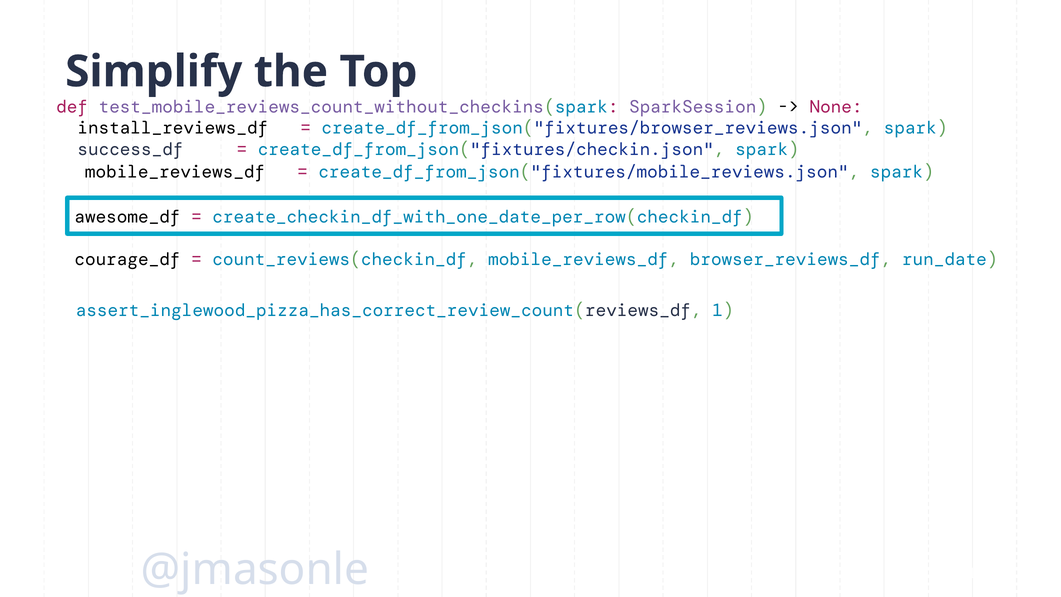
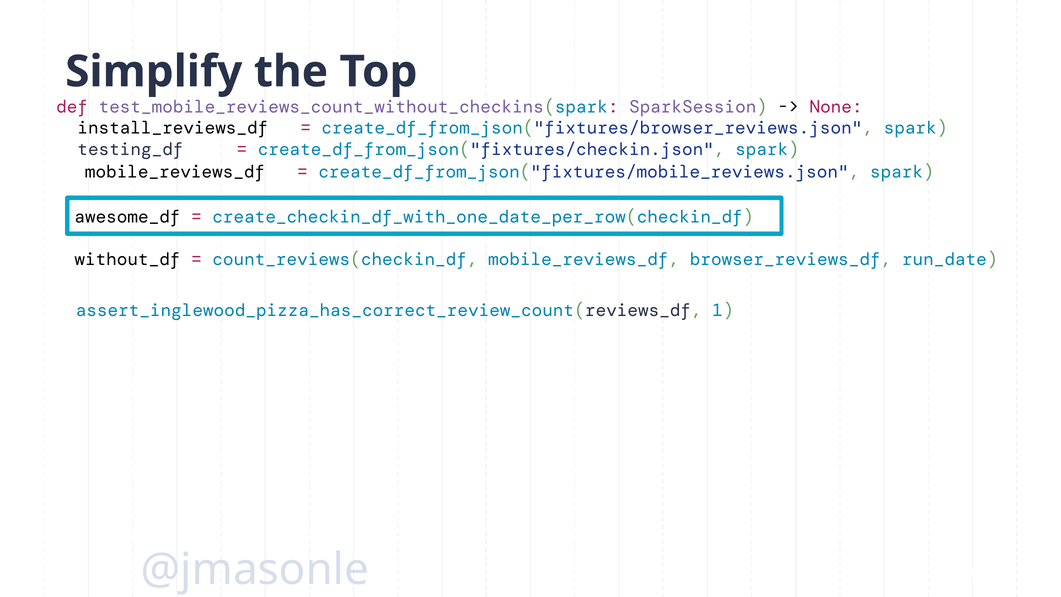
success_df: success_df -> testing_df
courage_df: courage_df -> without_df
